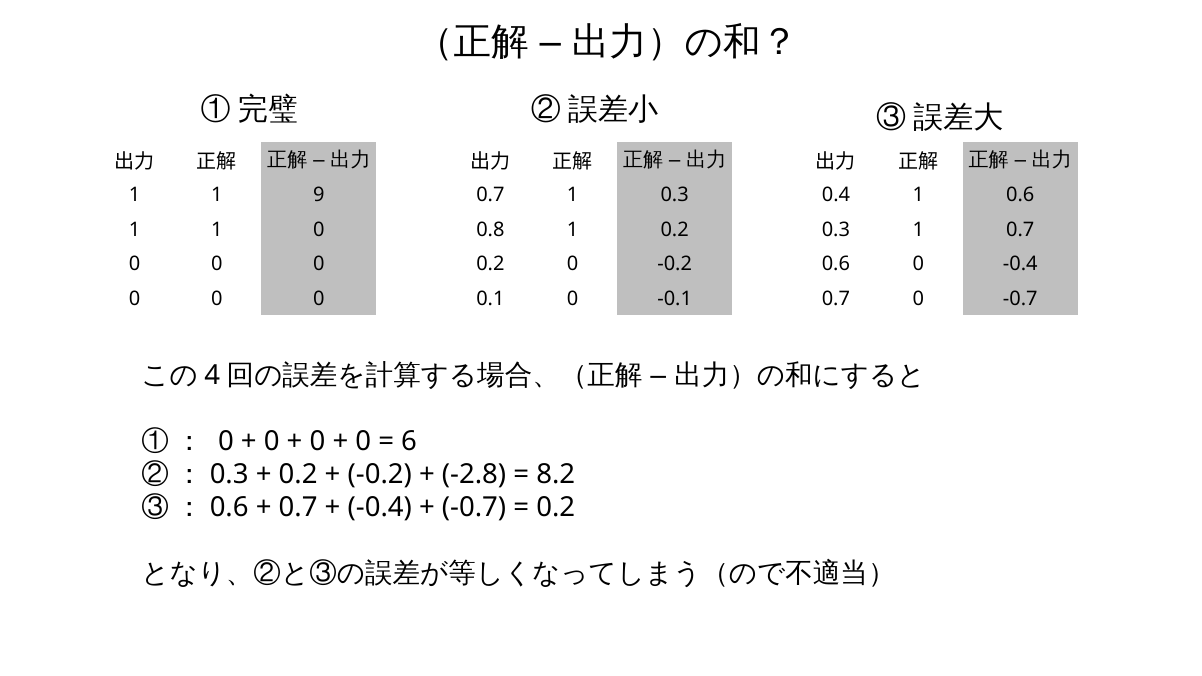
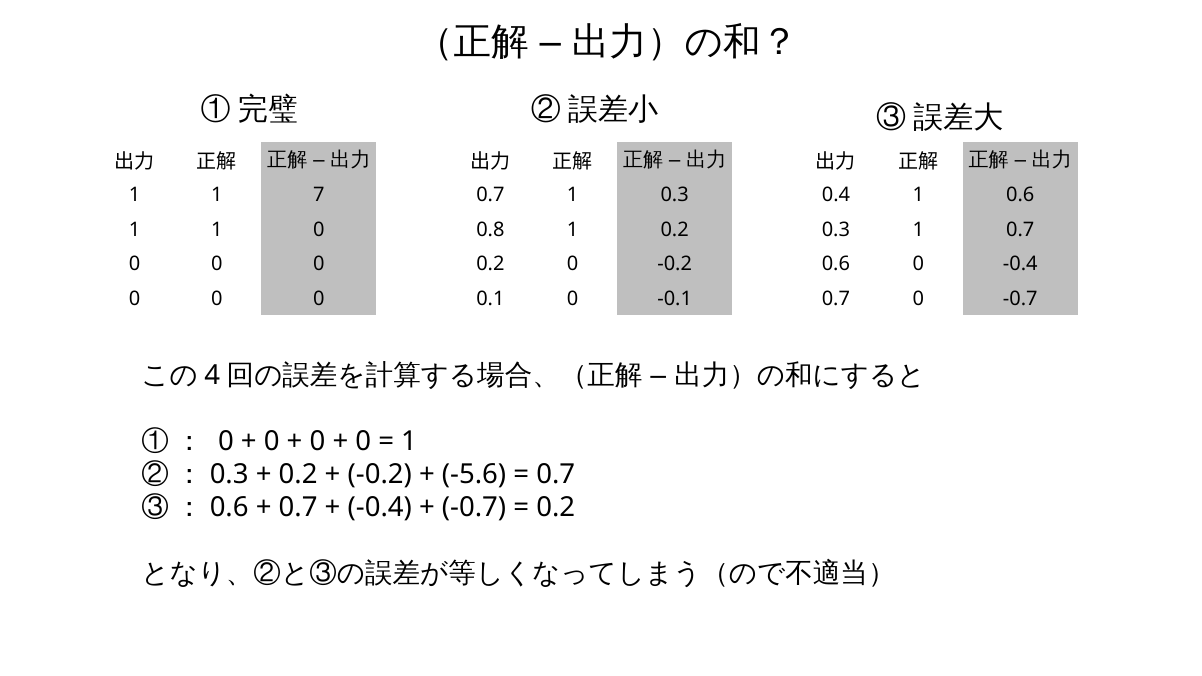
9: 9 -> 7
6 at (409, 441): 6 -> 1
-2.8: -2.8 -> -5.6
8.2 at (556, 474): 8.2 -> 0.7
